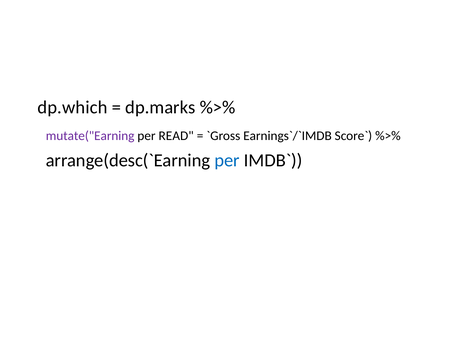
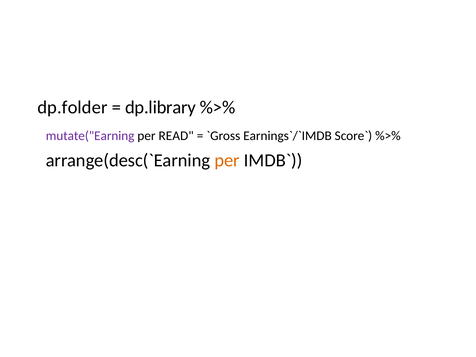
dp.which: dp.which -> dp.folder
dp.marks: dp.marks -> dp.library
per at (227, 161) colour: blue -> orange
